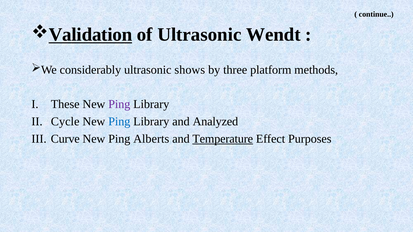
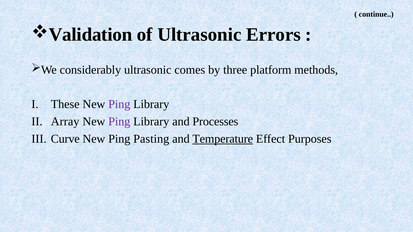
Validation underline: present -> none
Wendt: Wendt -> Errors
shows: shows -> comes
Cycle: Cycle -> Array
Ping at (119, 122) colour: blue -> purple
Analyzed: Analyzed -> Processes
Alberts: Alberts -> Pasting
